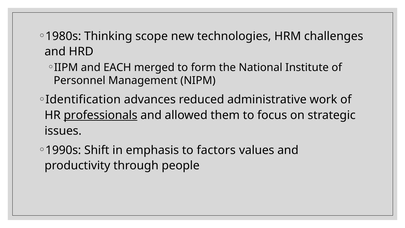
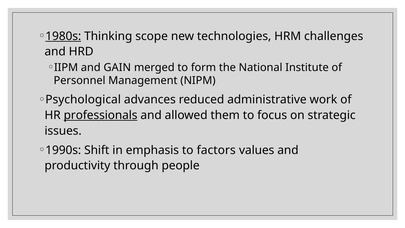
1980s underline: none -> present
EACH: EACH -> GAIN
Identification: Identification -> Psychological
